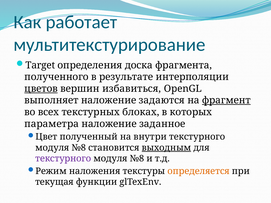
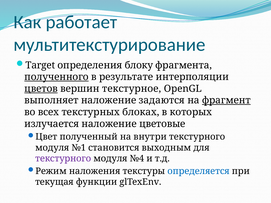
доска: доска -> блоку
полученного underline: none -> present
избавиться: избавиться -> текстурное
параметра: параметра -> излучается
заданное: заданное -> цветовые
№8 at (79, 148): №8 -> №1
выходным underline: present -> none
№8 at (137, 159): №8 -> №4
определяется colour: orange -> blue
